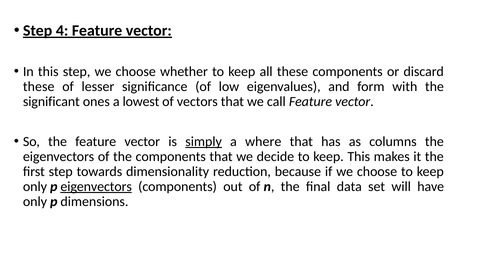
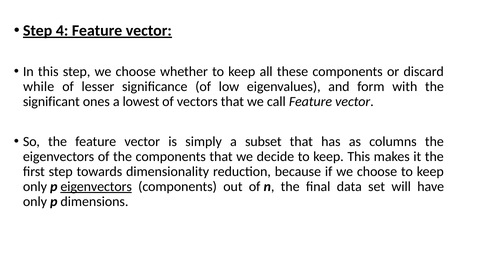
these at (39, 87): these -> while
simply underline: present -> none
where: where -> subset
